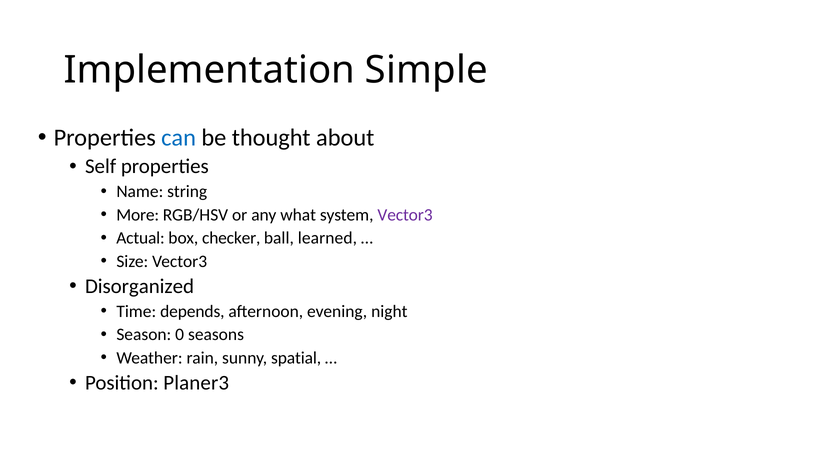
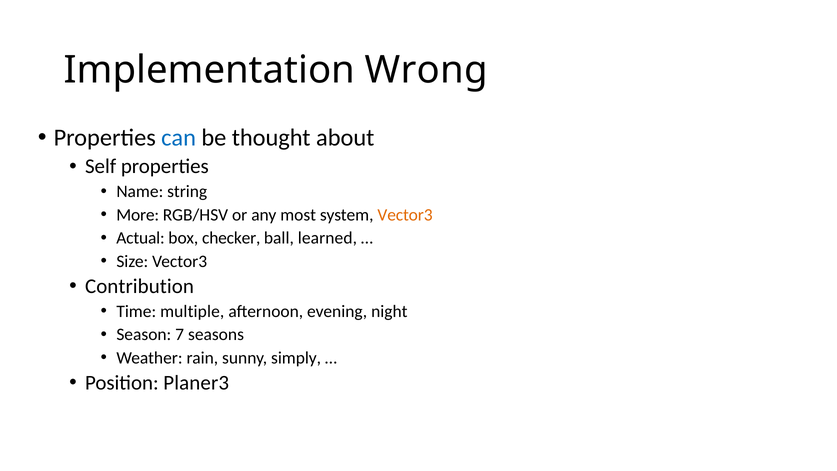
Simple: Simple -> Wrong
what: what -> most
Vector3 at (405, 215) colour: purple -> orange
Disorganized: Disorganized -> Contribution
depends: depends -> multiple
0: 0 -> 7
spatial: spatial -> simply
